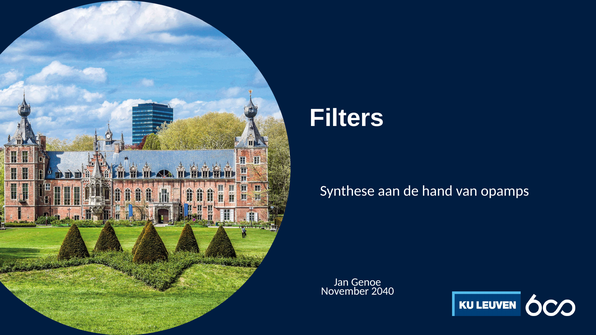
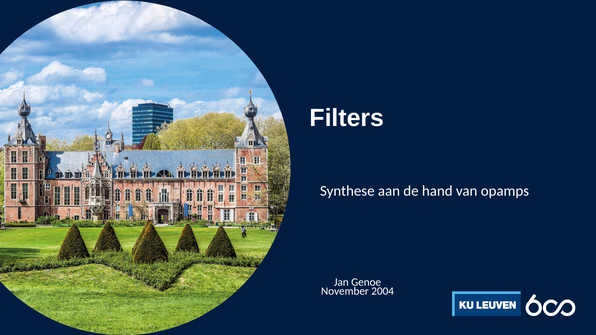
2040: 2040 -> 2004
